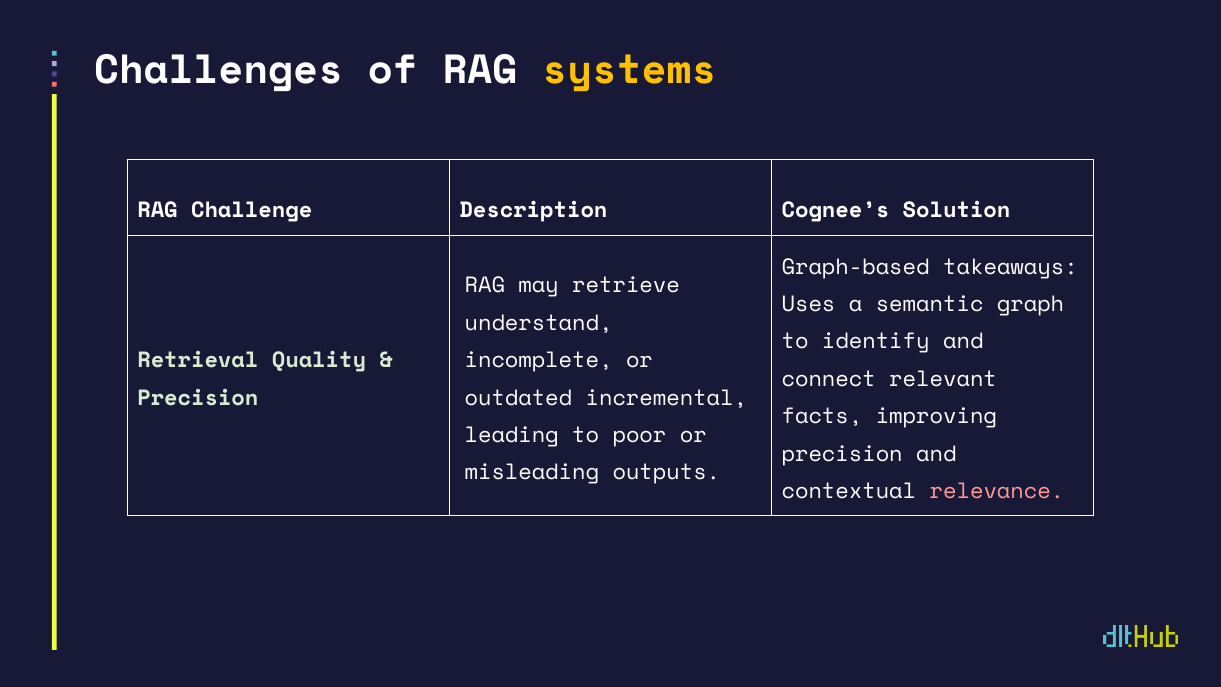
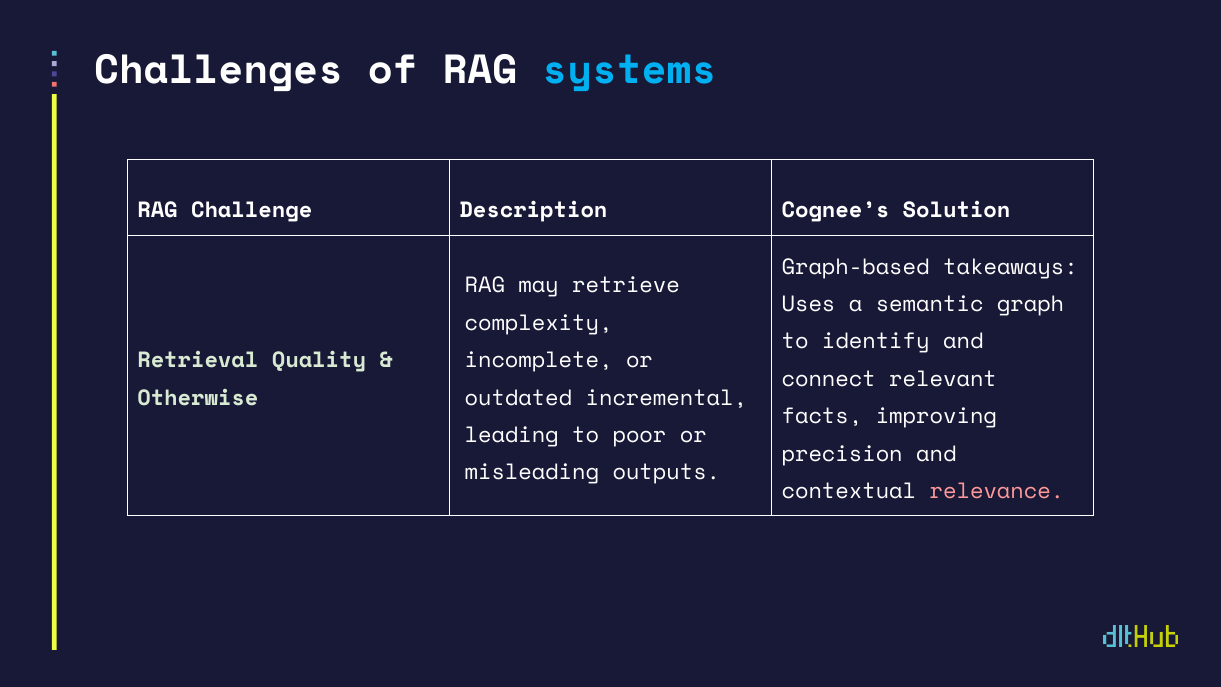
systems colour: yellow -> light blue
understand: understand -> complexity
Precision at (198, 398): Precision -> Otherwise
